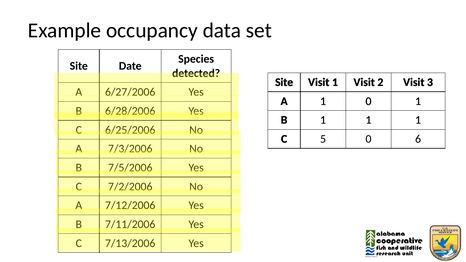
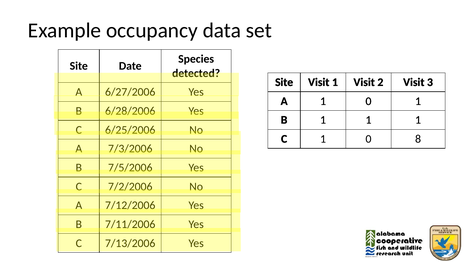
5 at (323, 139): 5 -> 1
6: 6 -> 8
